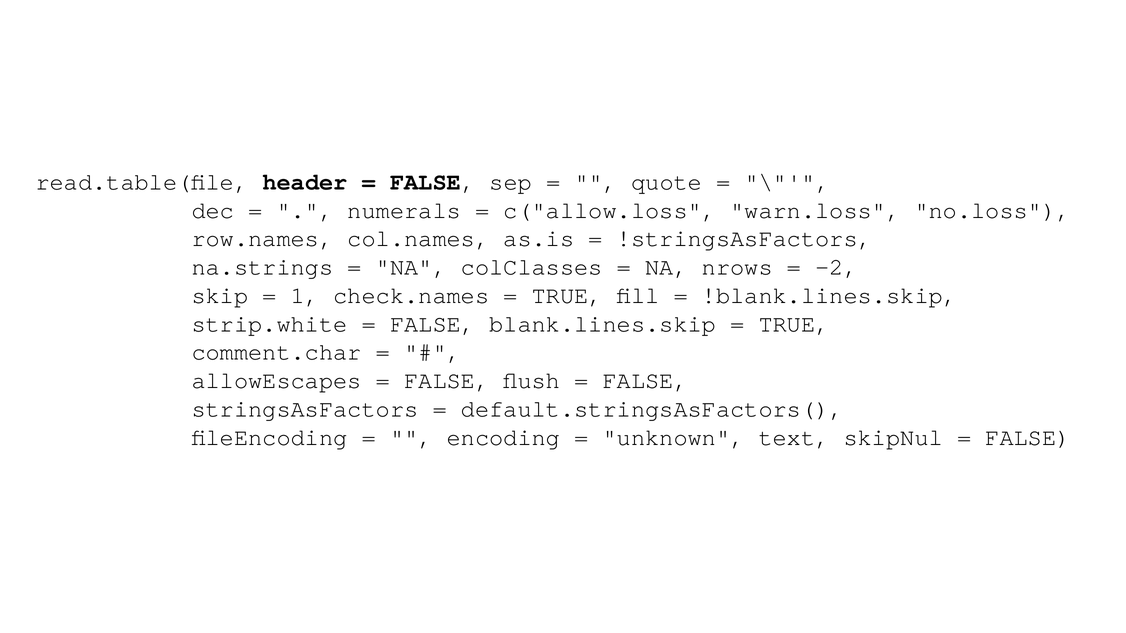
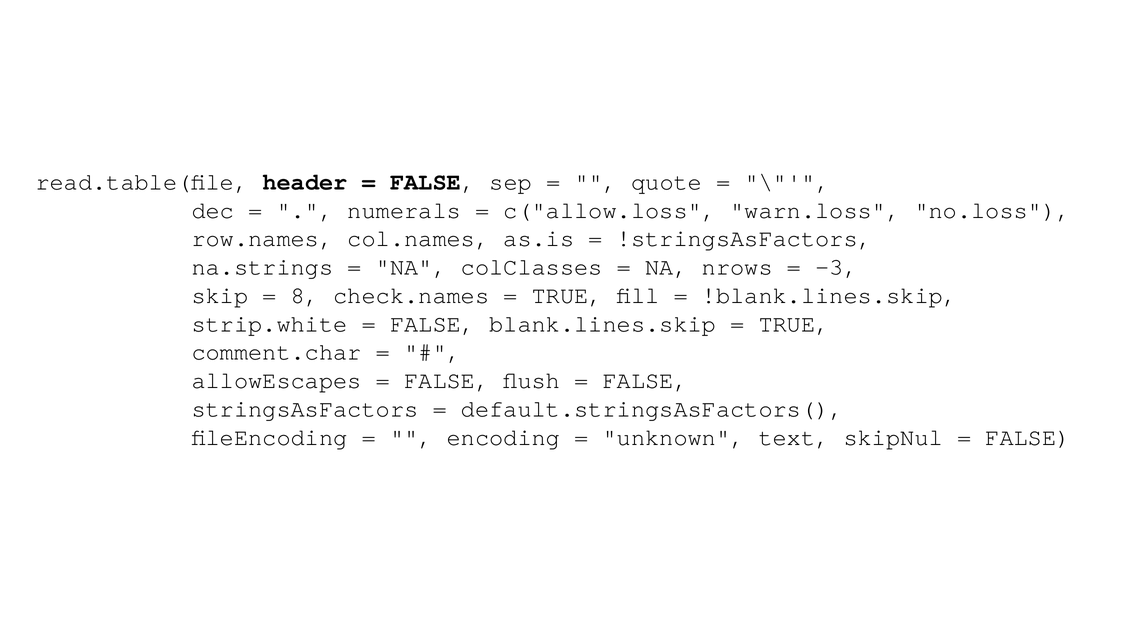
-2: -2 -> -3
1: 1 -> 8
